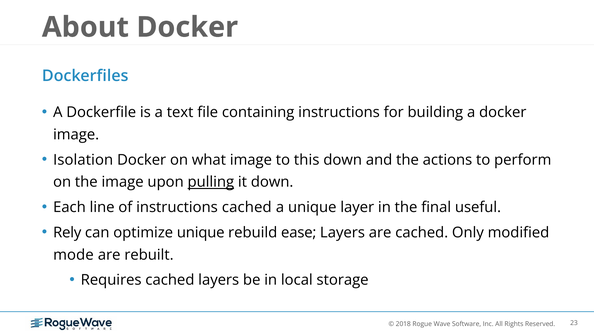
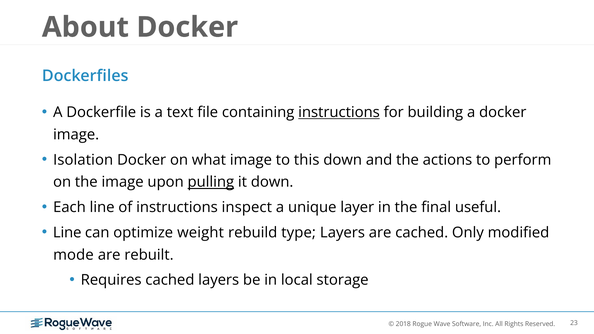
instructions at (339, 112) underline: none -> present
instructions cached: cached -> inspect
Rely at (67, 233): Rely -> Line
optimize unique: unique -> weight
ease: ease -> type
